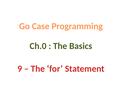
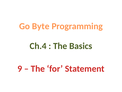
Case: Case -> Byte
Ch.0: Ch.0 -> Ch.4
